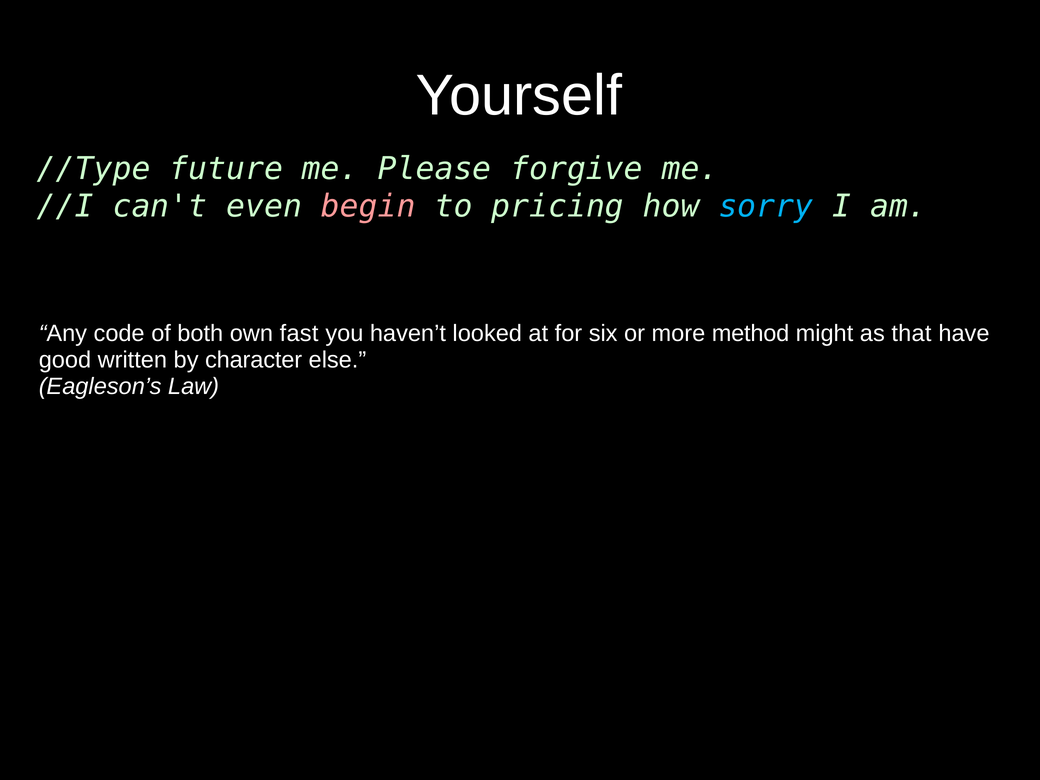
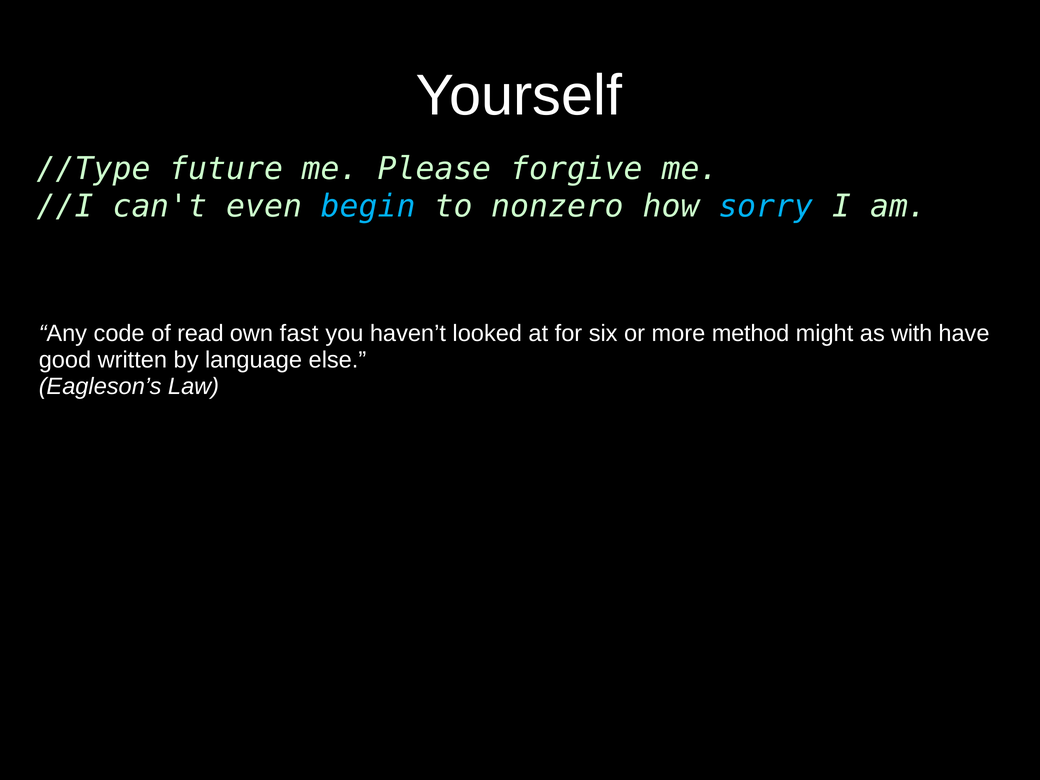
begin colour: pink -> light blue
pricing: pricing -> nonzero
both: both -> read
that: that -> with
character: character -> language
